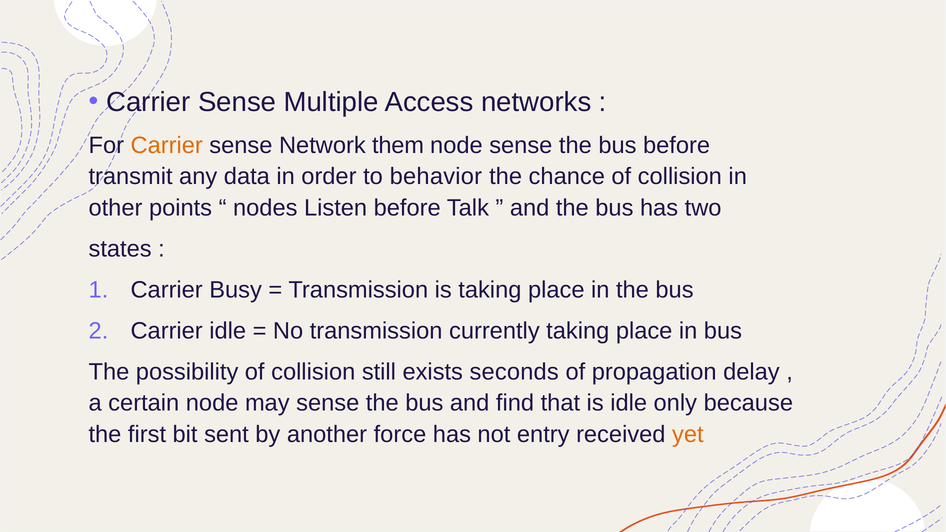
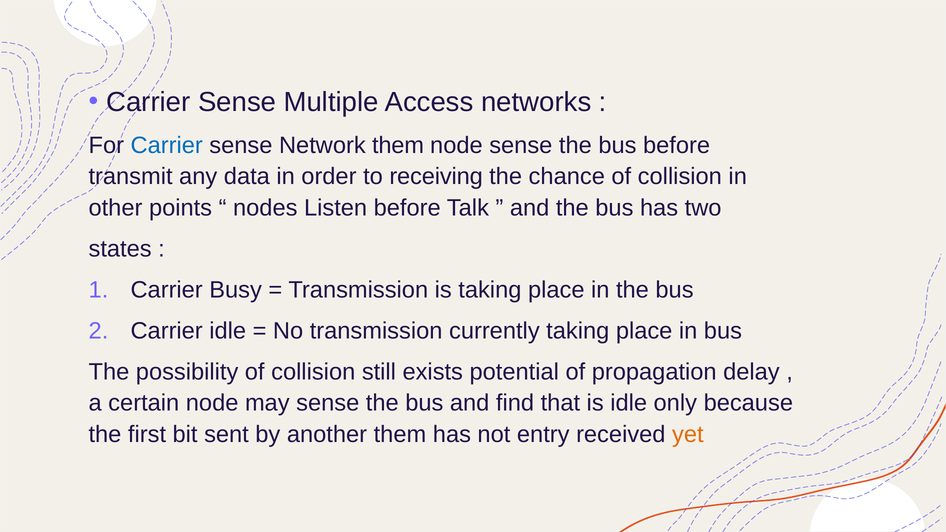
Carrier at (167, 145) colour: orange -> blue
behavior: behavior -> receiving
seconds: seconds -> potential
another force: force -> them
